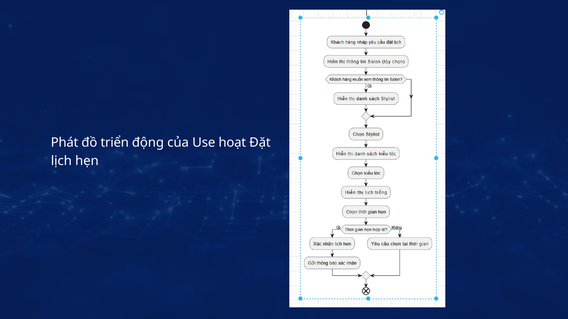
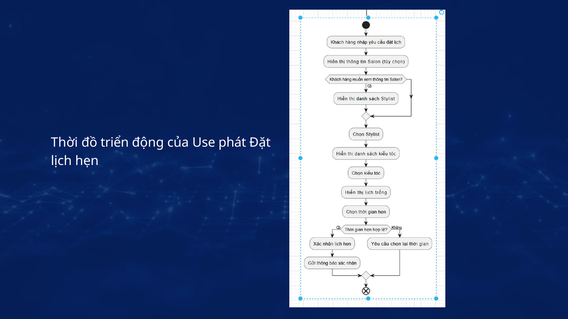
Phát: Phát -> Thời
hoạt: hoạt -> phát
